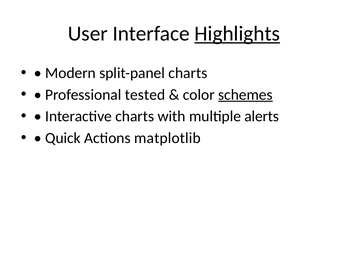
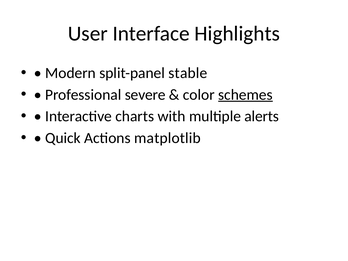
Highlights underline: present -> none
split-panel charts: charts -> stable
tested: tested -> severe
